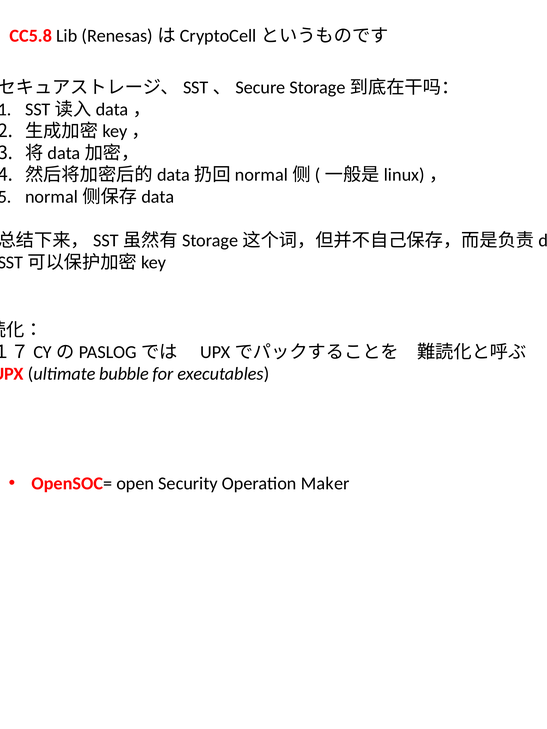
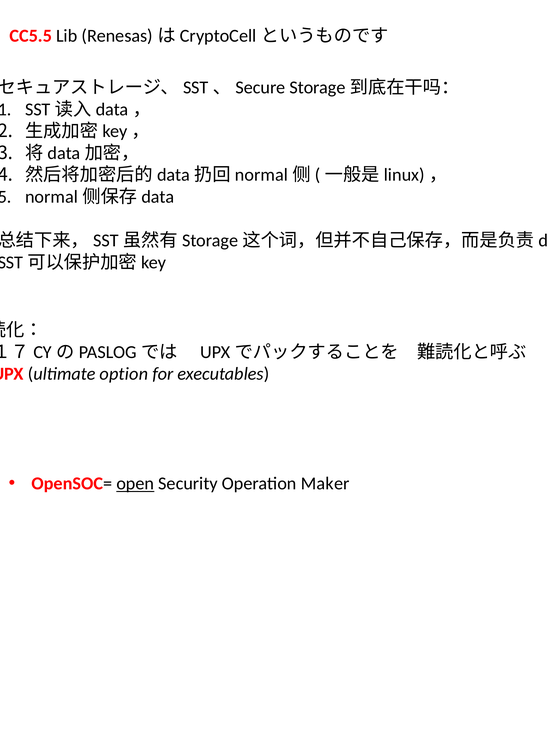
CC5.8: CC5.8 -> CC5.5
bubble: bubble -> option
open underline: none -> present
